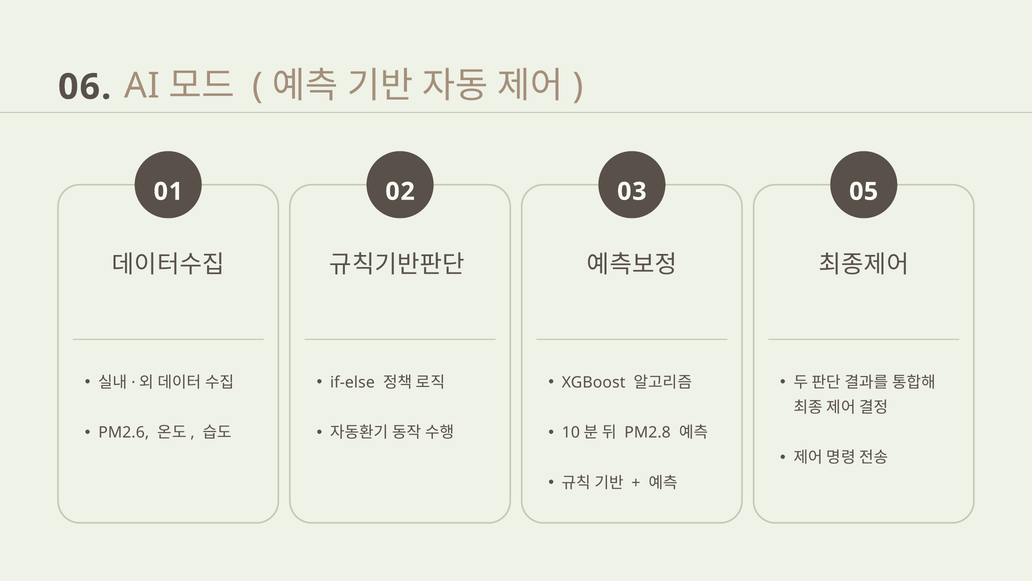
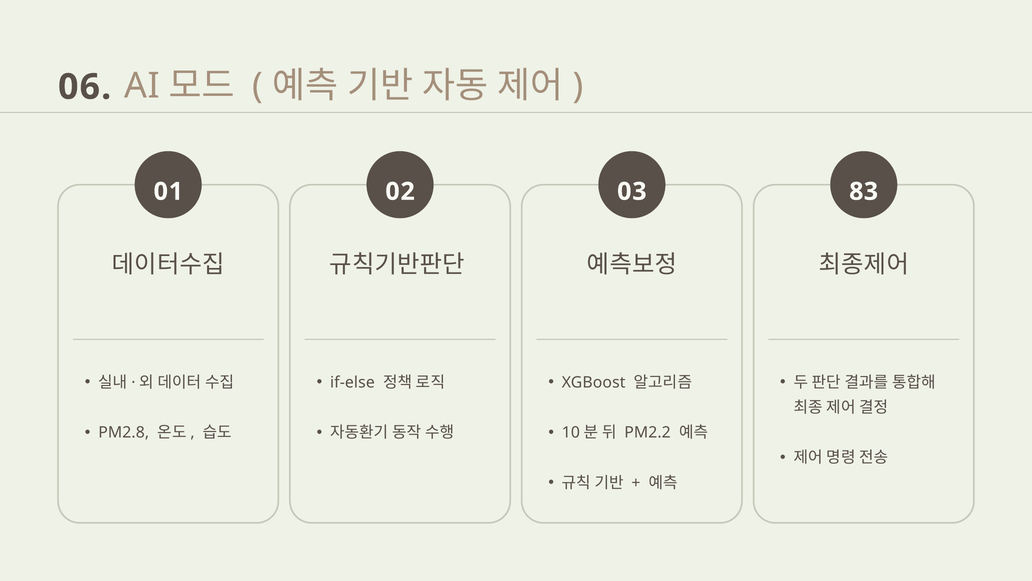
05: 05 -> 83
PM2.6: PM2.6 -> PM2.8
PM2.8: PM2.8 -> PM2.2
